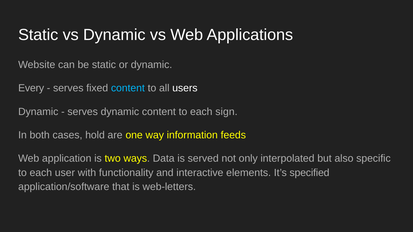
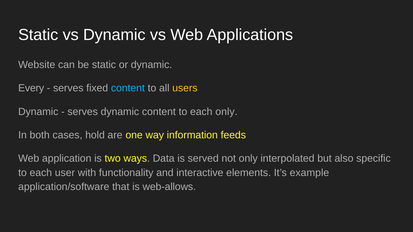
users colour: white -> yellow
each sign: sign -> only
specified: specified -> example
web-letters: web-letters -> web-allows
